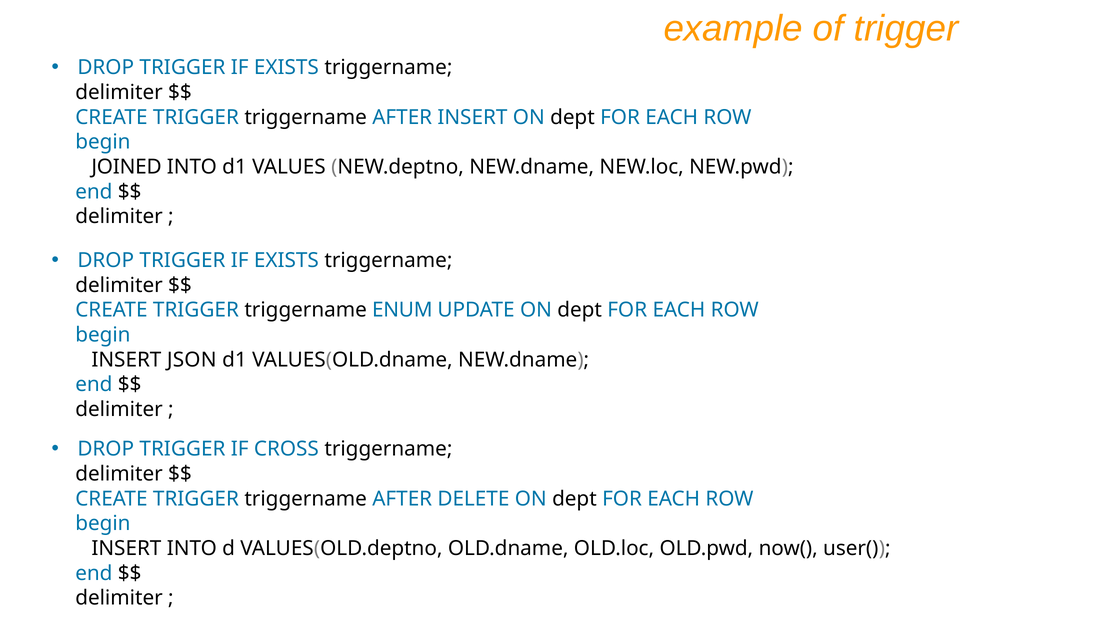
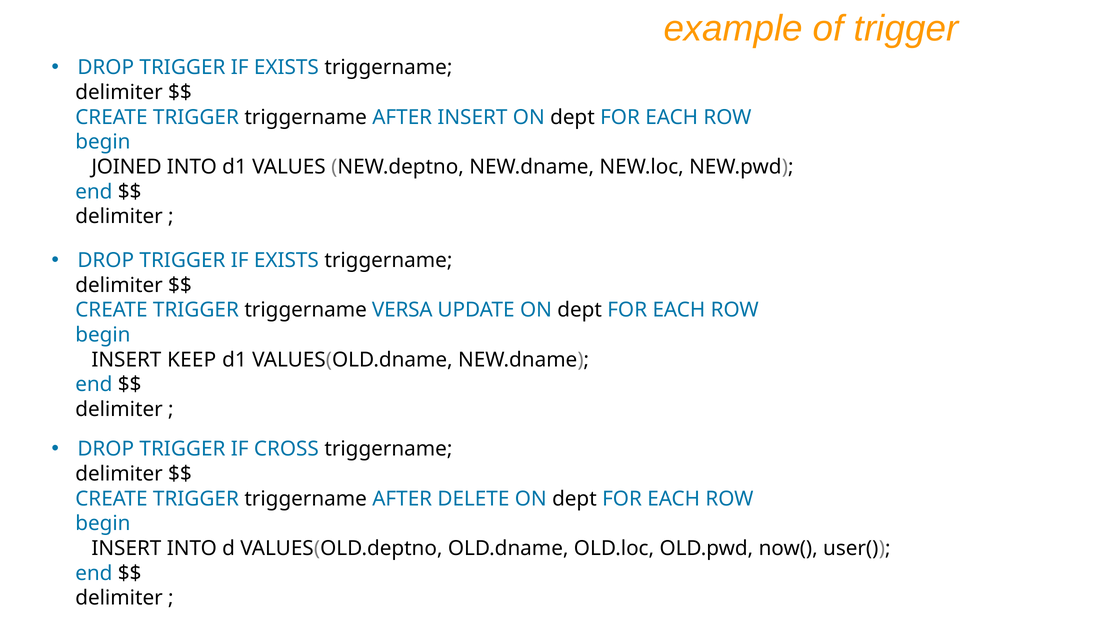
ENUM: ENUM -> VERSA
JSON: JSON -> KEEP
